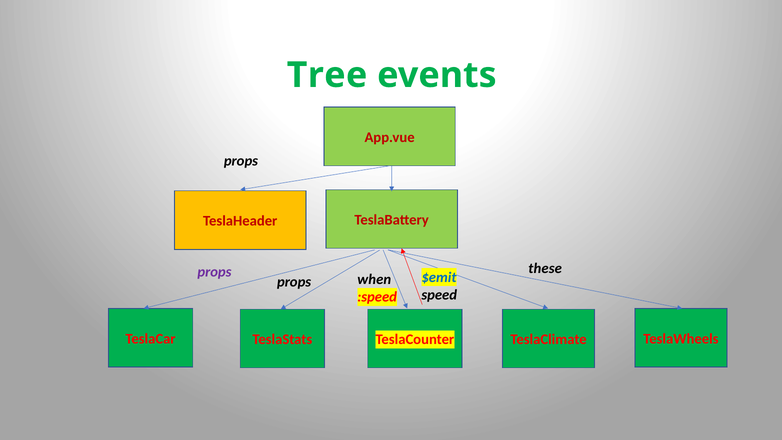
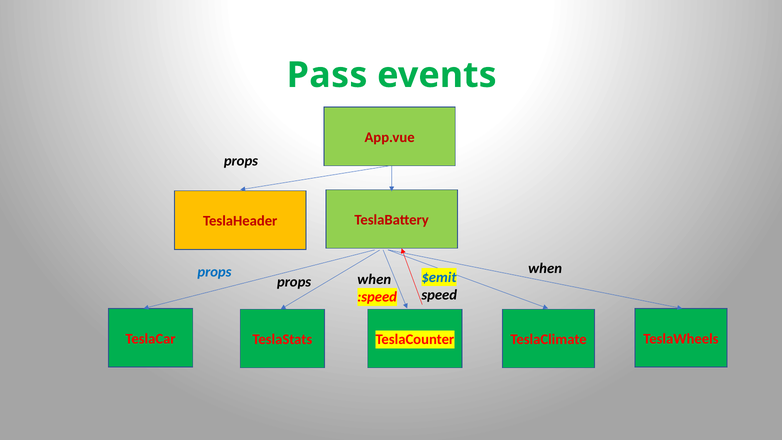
Tree: Tree -> Pass
these at (545, 268): these -> when
props at (214, 272) colour: purple -> blue
